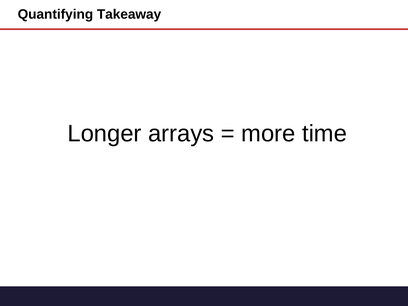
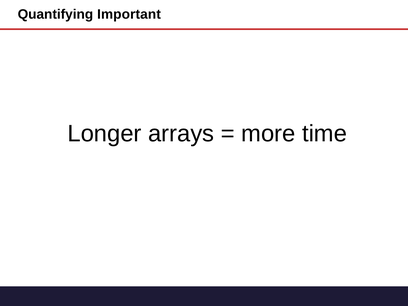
Takeaway: Takeaway -> Important
